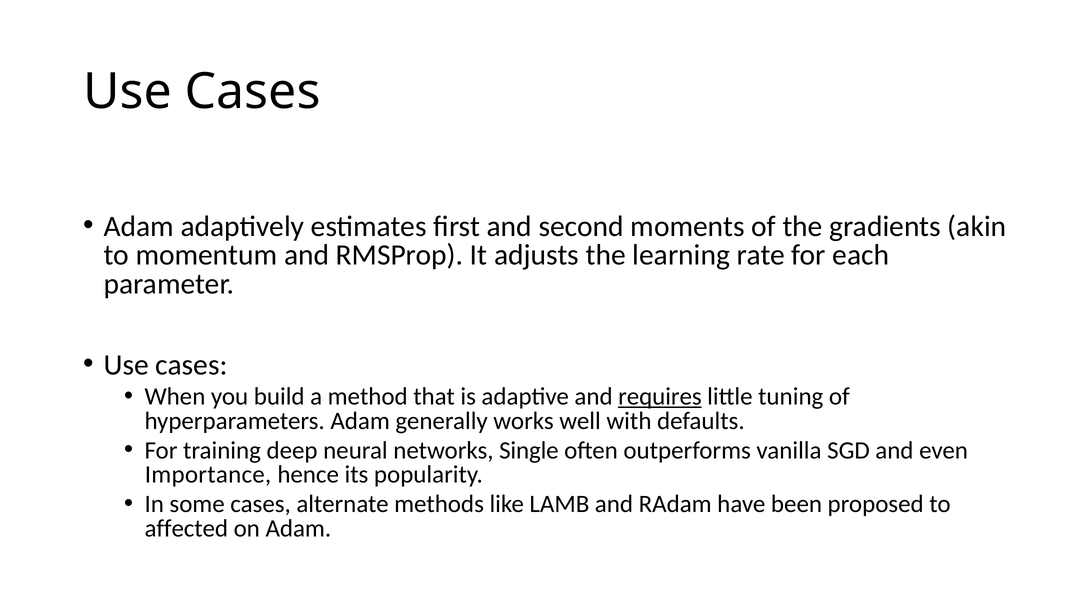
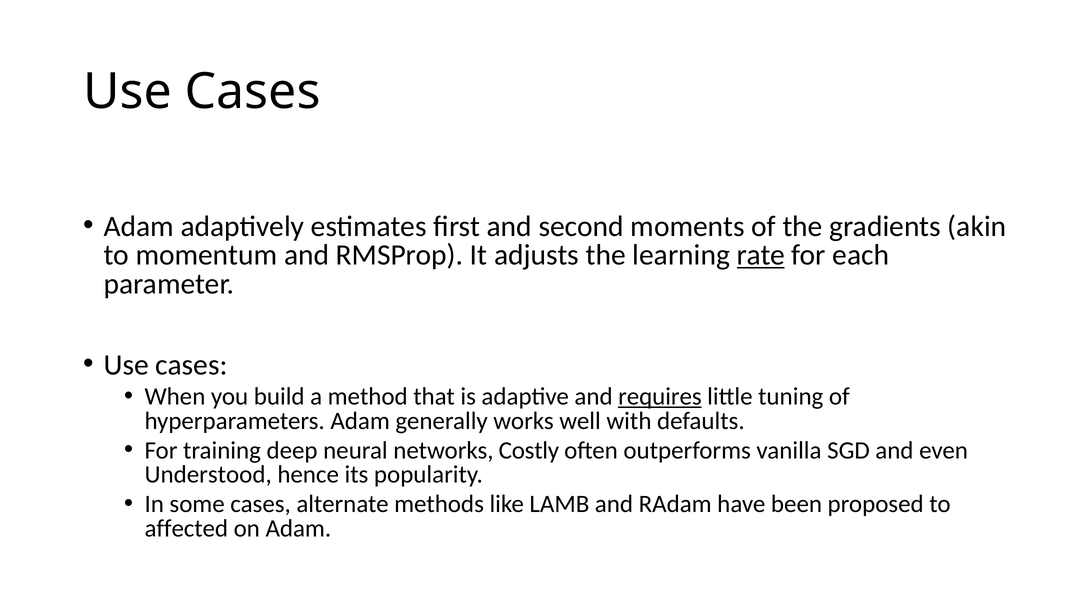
rate underline: none -> present
Single: Single -> Costly
Importance: Importance -> Understood
